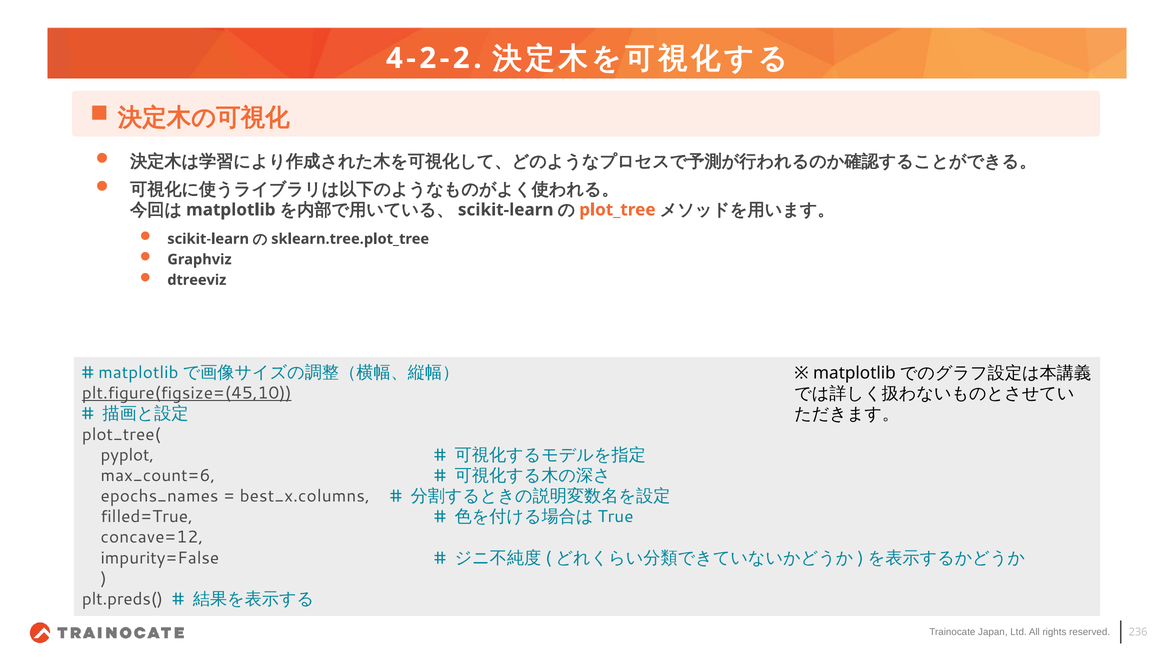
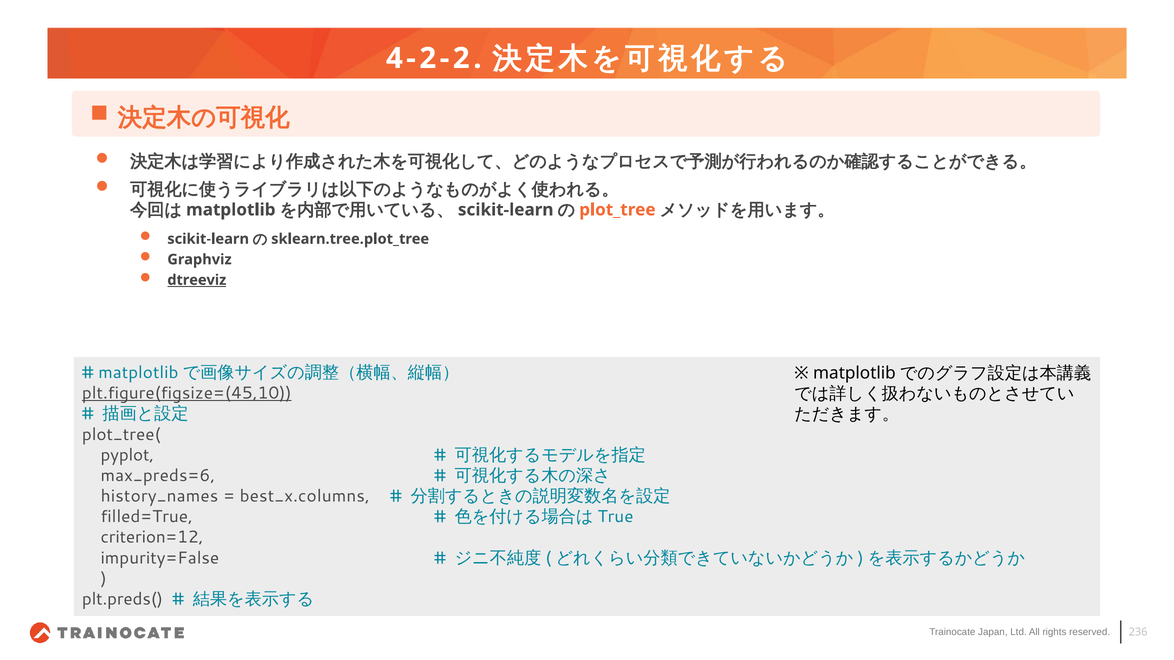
dtreeviz underline: none -> present
max_count=6: max_count=6 -> max_preds=6
epochs_names: epochs_names -> history_names
concave=12: concave=12 -> criterion=12
